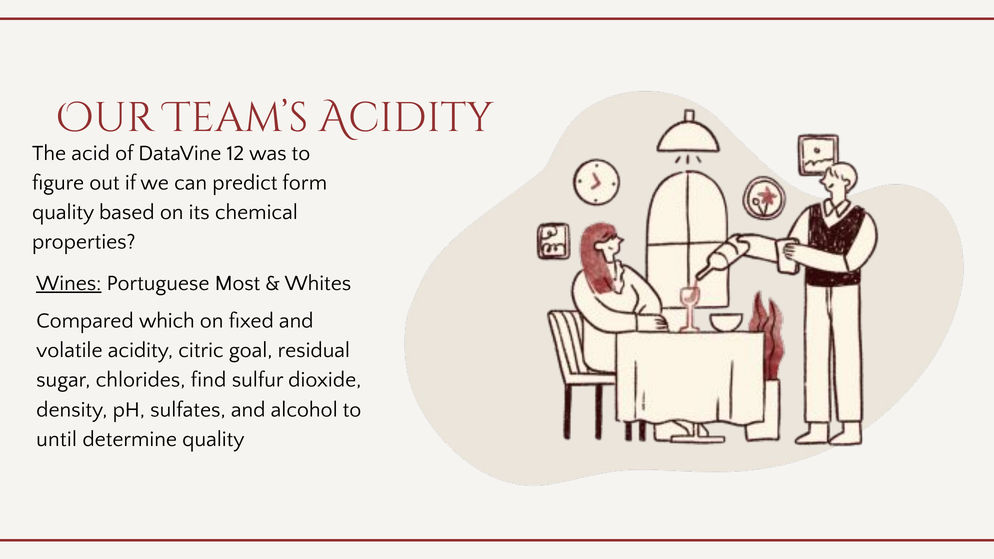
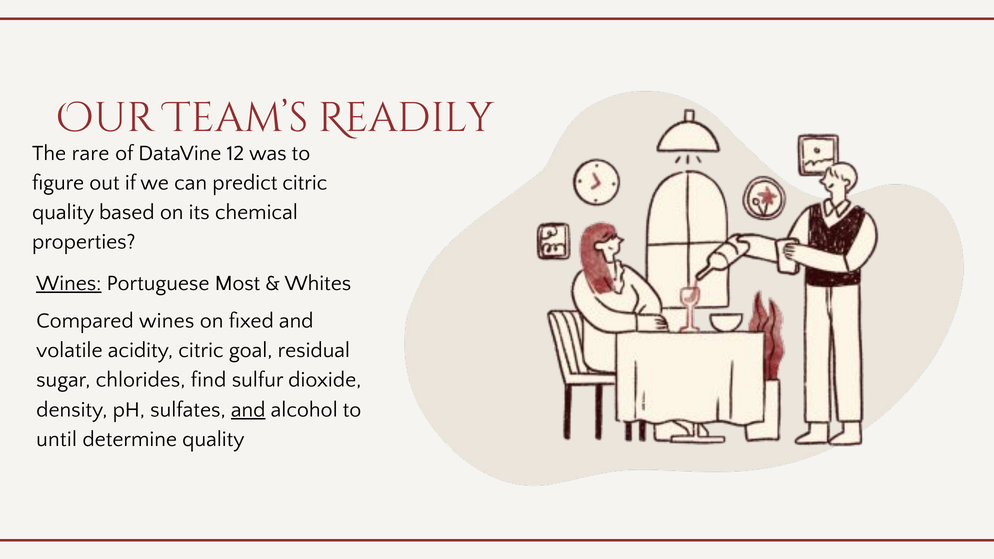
Team’s Acidity: Acidity -> Readily
acid: acid -> rare
predict form: form -> citric
Compared which: which -> wines
and at (248, 410) underline: none -> present
